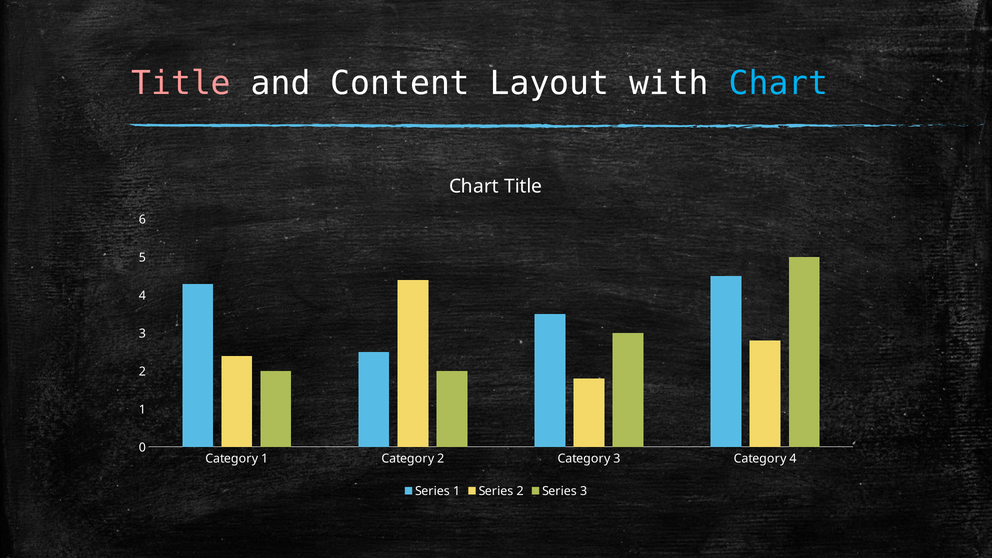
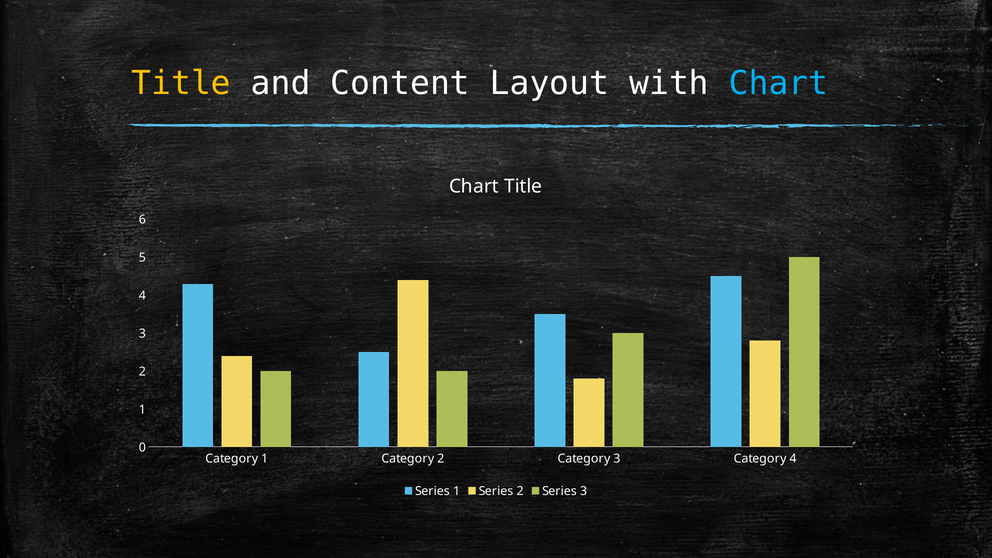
Title at (181, 84) colour: pink -> yellow
